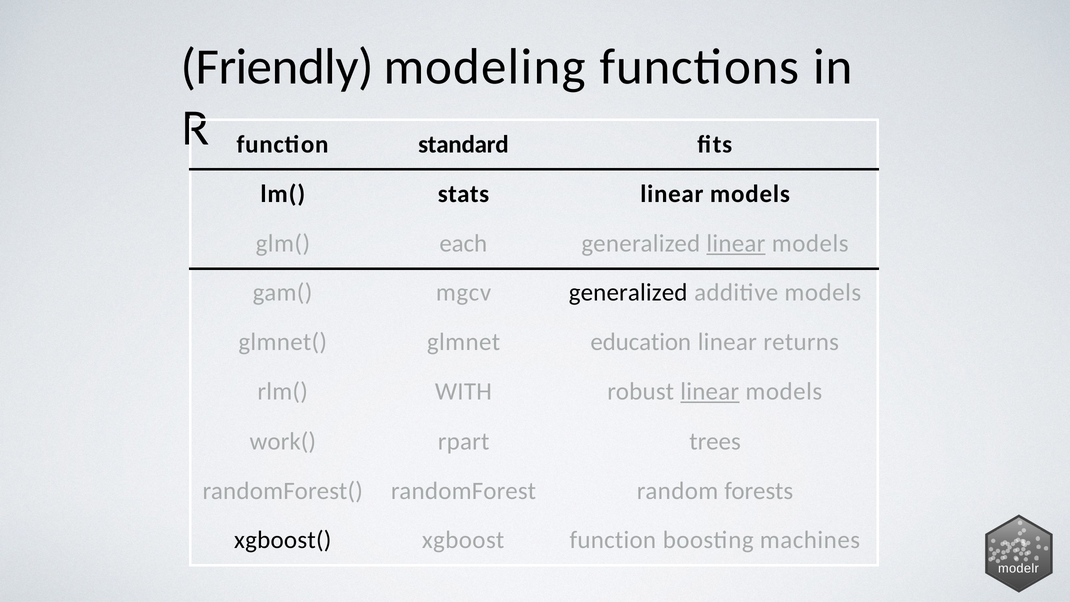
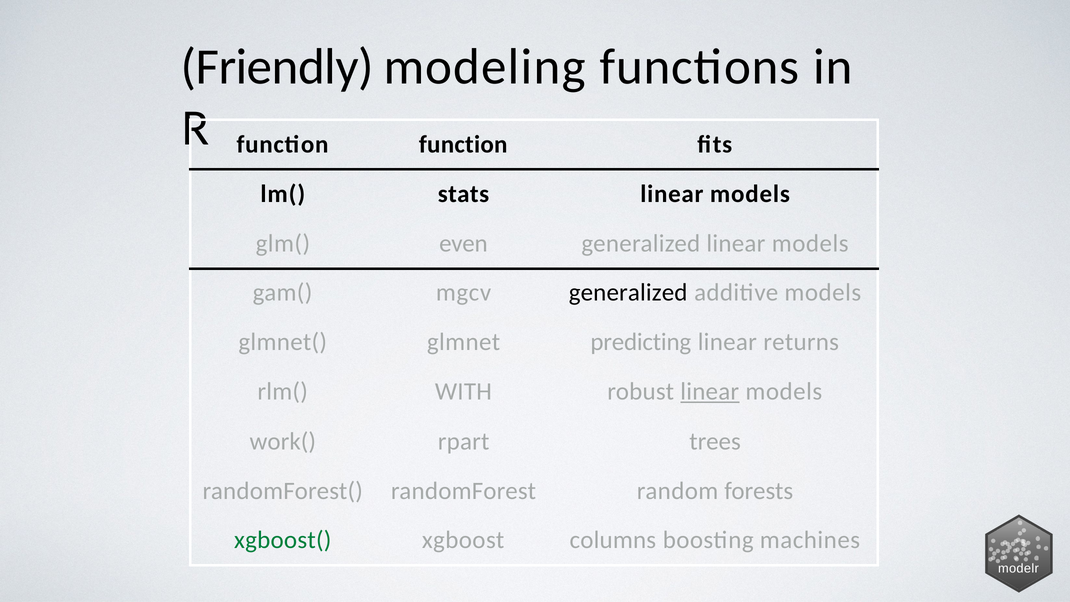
function standard: standard -> function
each: each -> even
linear at (736, 243) underline: present -> none
education: education -> predicting
xgboost( colour: black -> green
xgboost function: function -> columns
